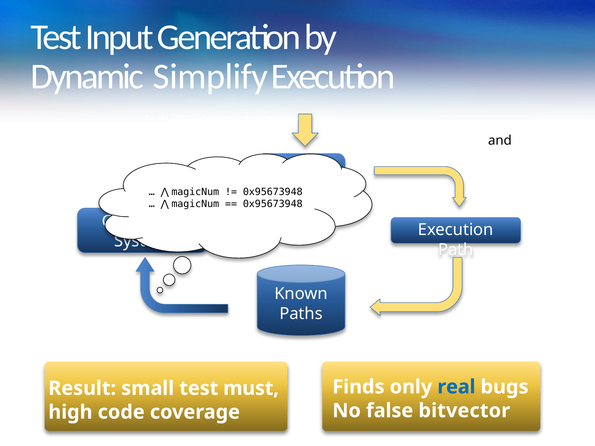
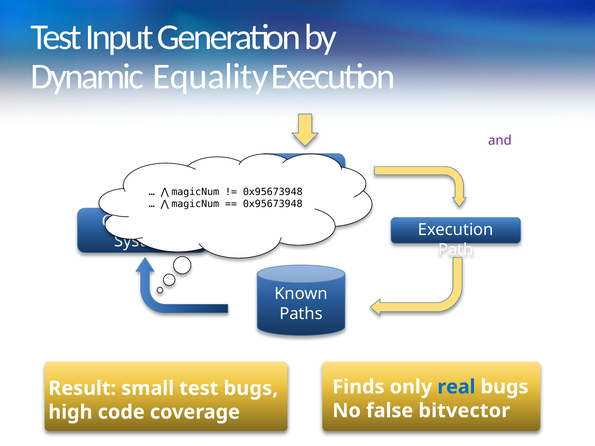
Simplify: Simplify -> Equality
and colour: black -> purple
test must: must -> bugs
